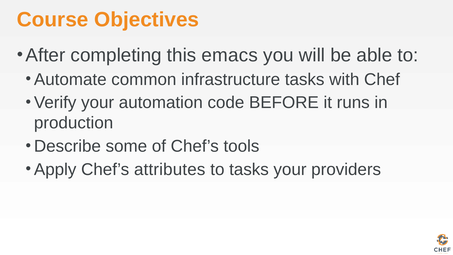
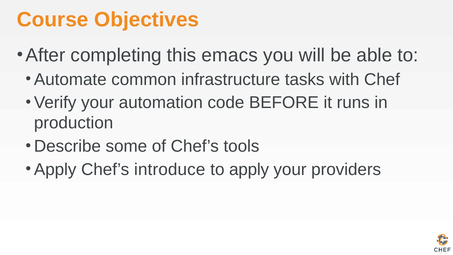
attributes: attributes -> introduce
to tasks: tasks -> apply
